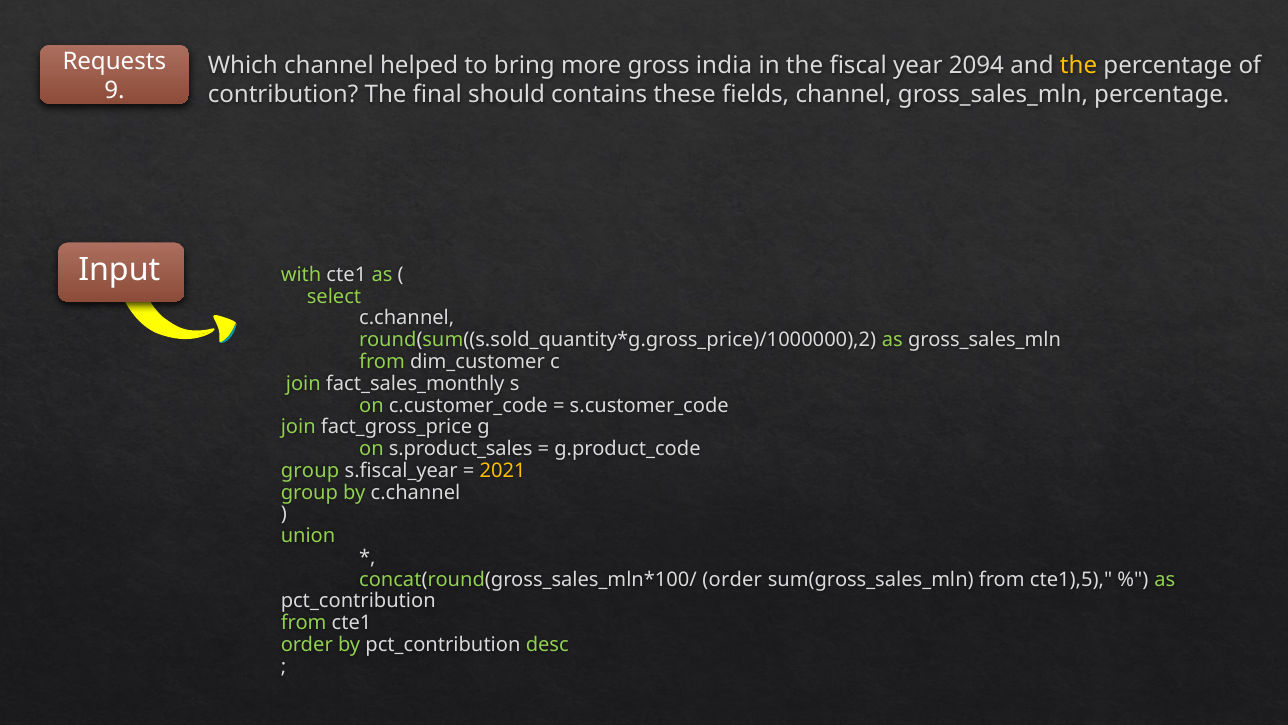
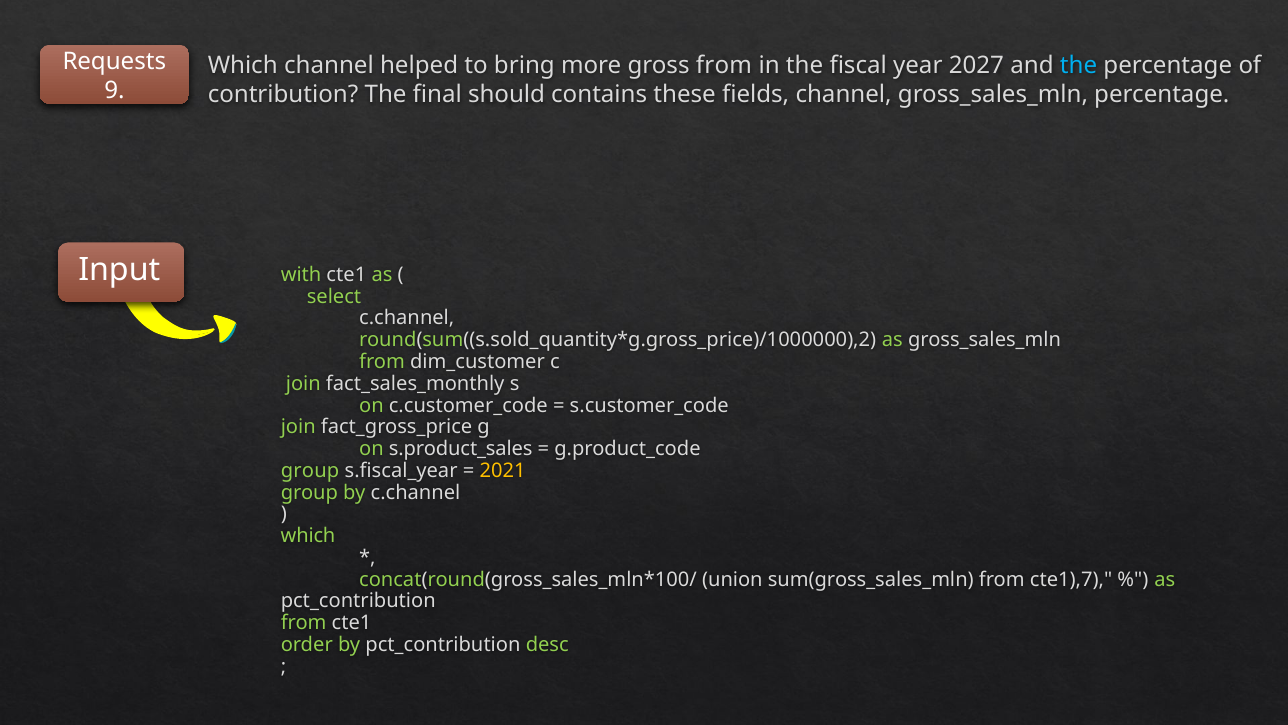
gross india: india -> from
2094: 2094 -> 2027
the at (1078, 66) colour: yellow -> light blue
union at (308, 536): union -> which
order at (732, 579): order -> union
cte1),5: cte1),5 -> cte1),7
